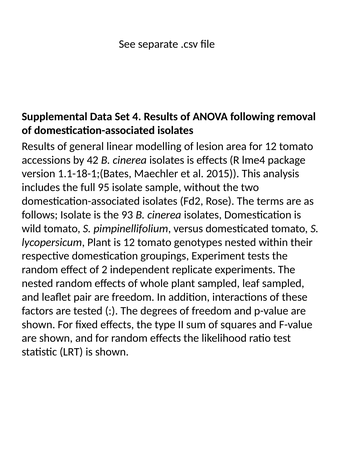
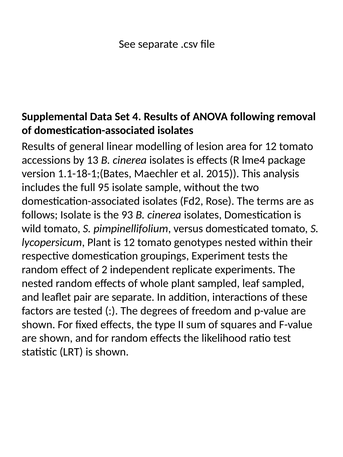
42: 42 -> 13
are freedom: freedom -> separate
